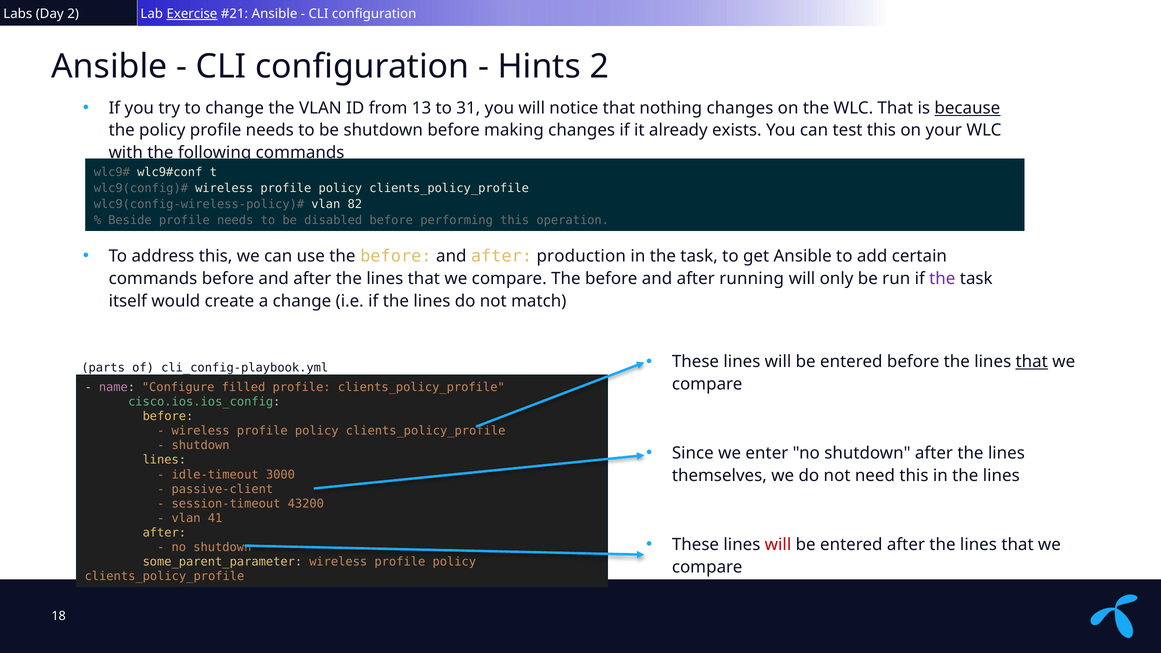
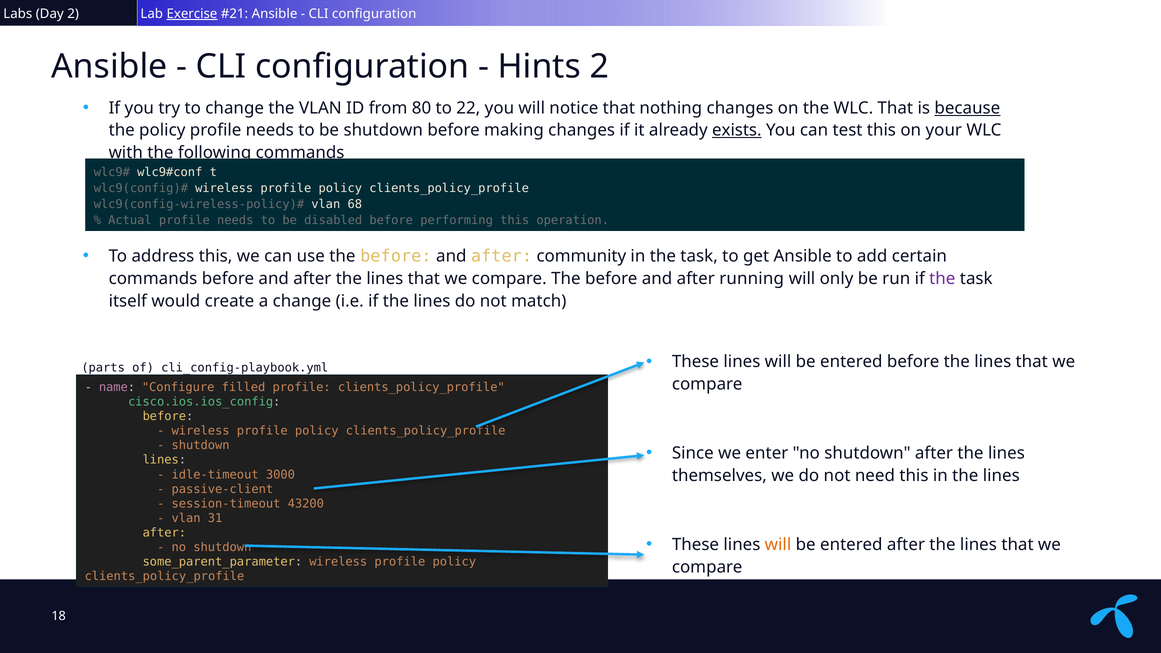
13: 13 -> 80
31: 31 -> 22
exists underline: none -> present
82: 82 -> 68
Beside: Beside -> Actual
production: production -> community
that at (1032, 362) underline: present -> none
41: 41 -> 31
will at (778, 545) colour: red -> orange
